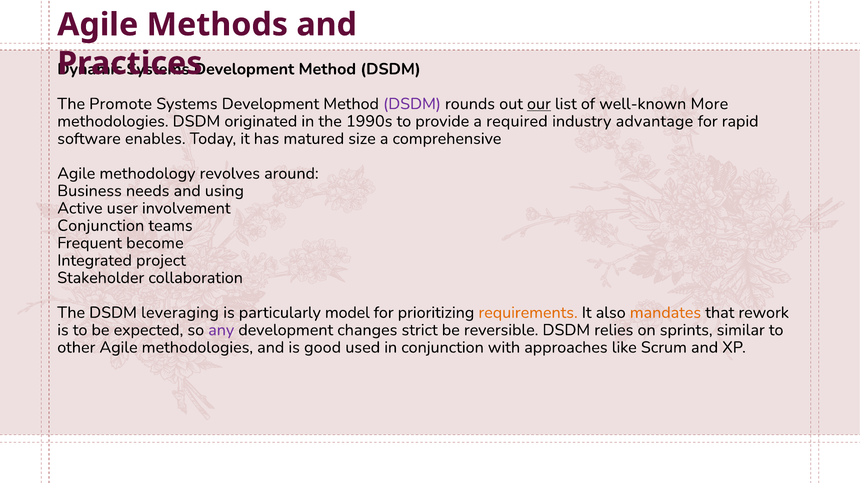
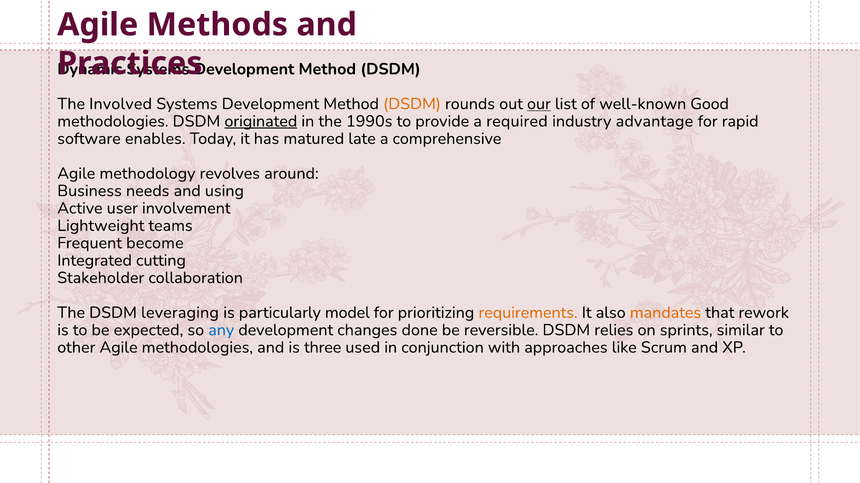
Promote: Promote -> Involved
DSDM at (412, 104) colour: purple -> orange
More: More -> Good
originated underline: none -> present
size: size -> late
Conjunction at (101, 226): Conjunction -> Lightweight
project: project -> cutting
any colour: purple -> blue
strict: strict -> done
good: good -> three
